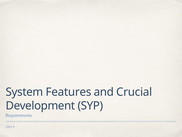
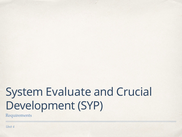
Features: Features -> Evaluate
